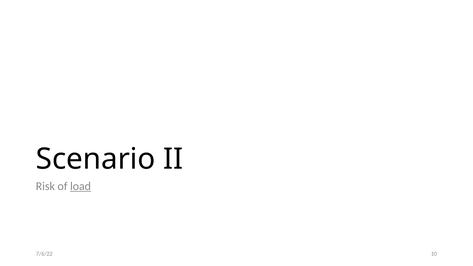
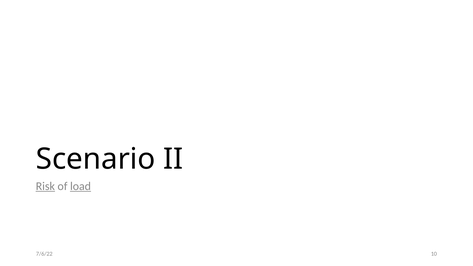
Risk underline: none -> present
